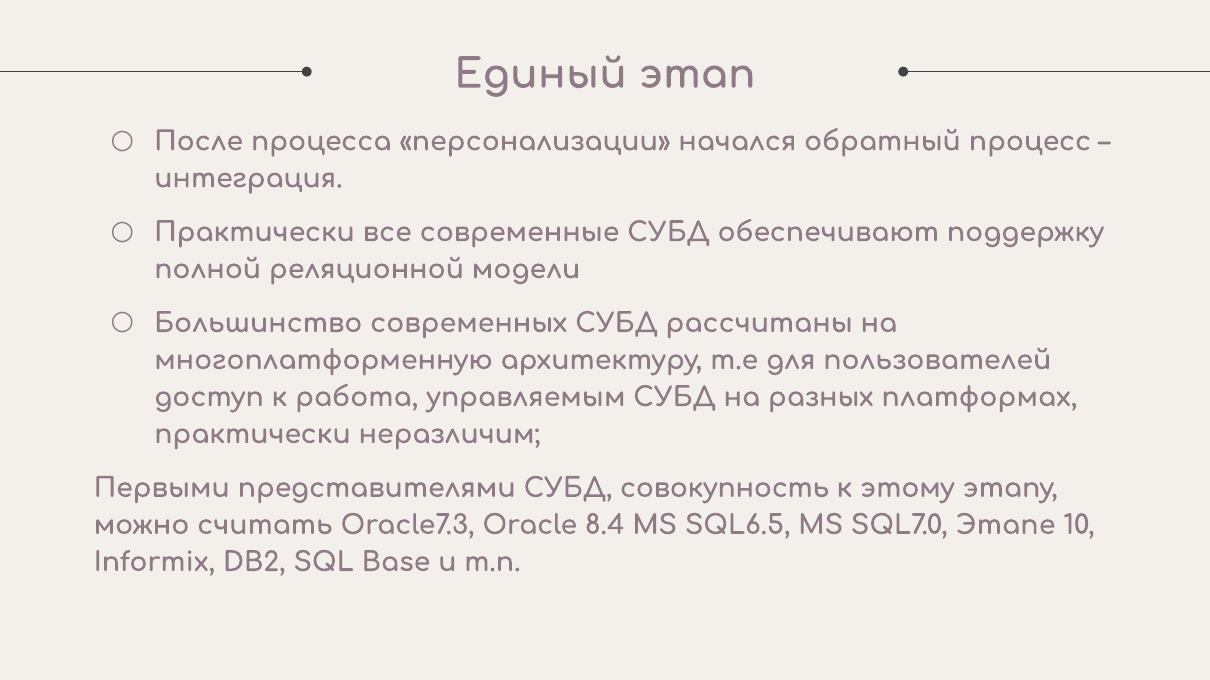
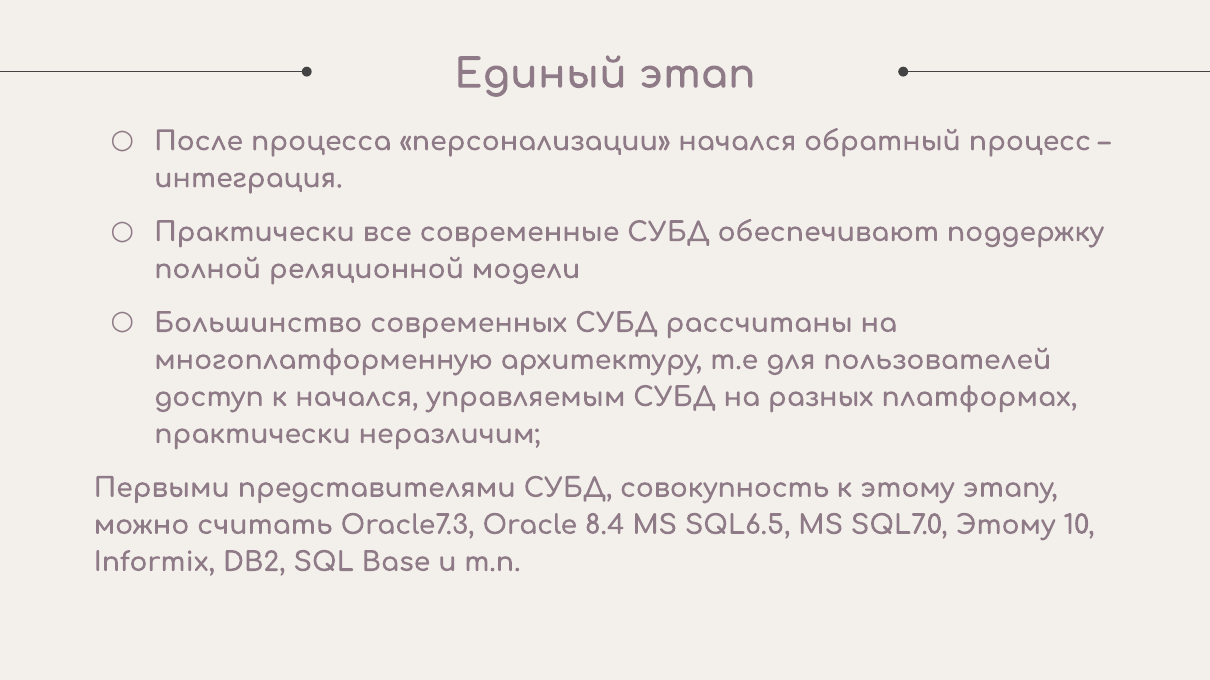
к работа: работа -> начался
SQL7.0 Этапе: Этапе -> Этому
